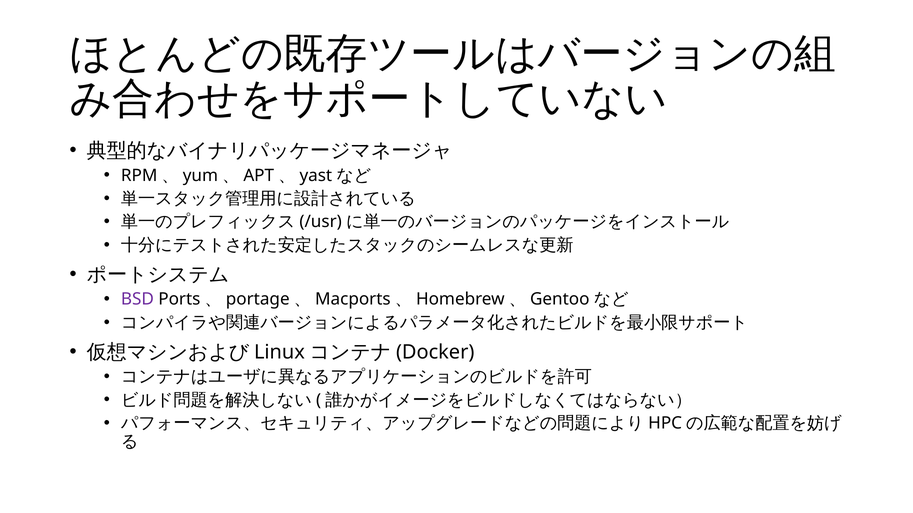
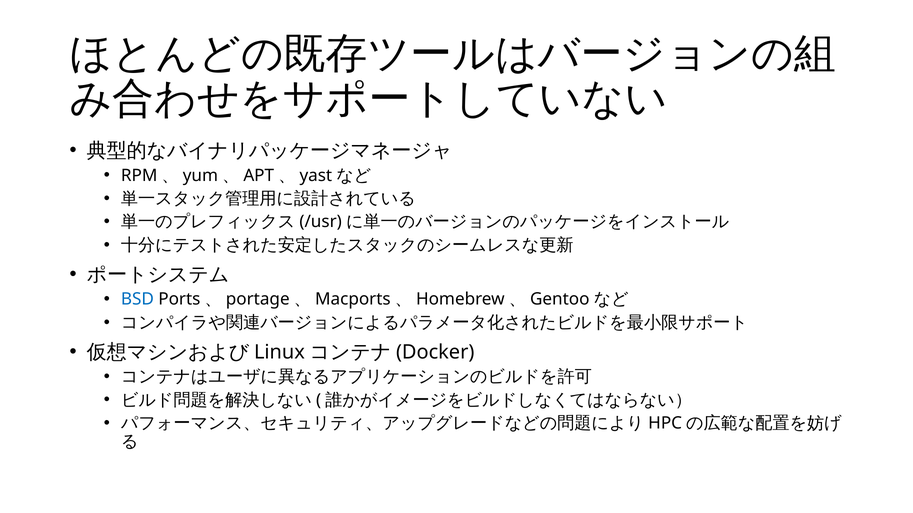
BSD colour: purple -> blue
